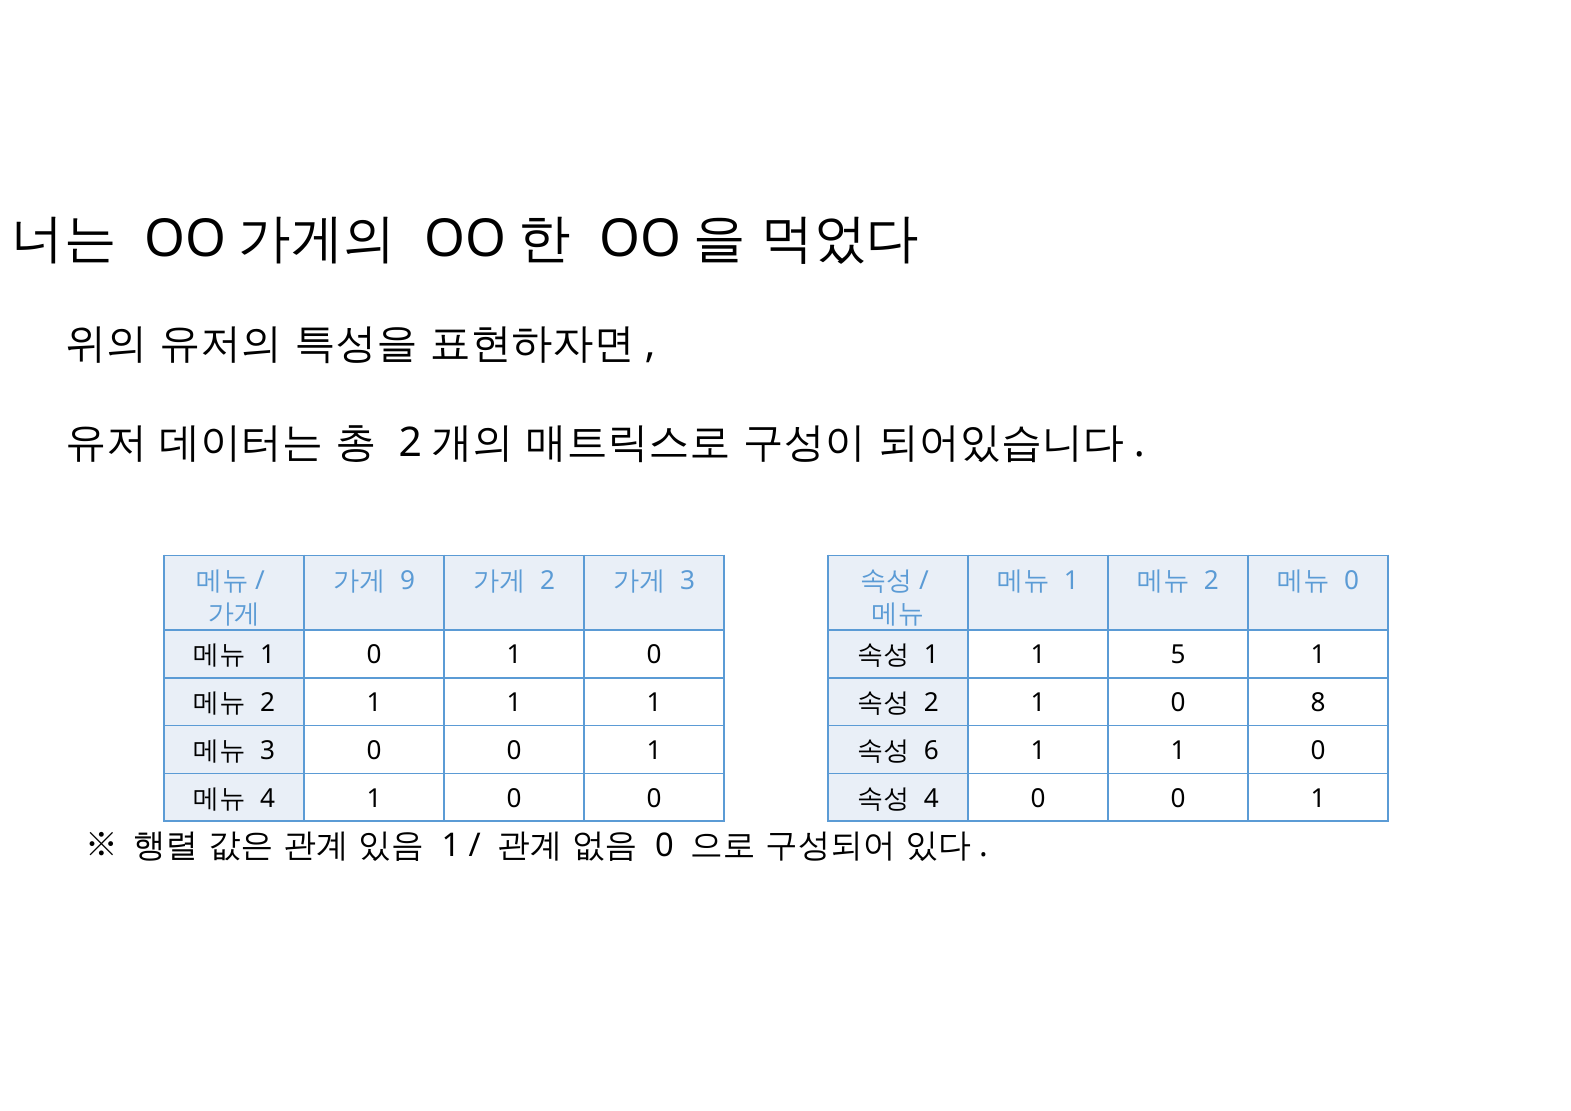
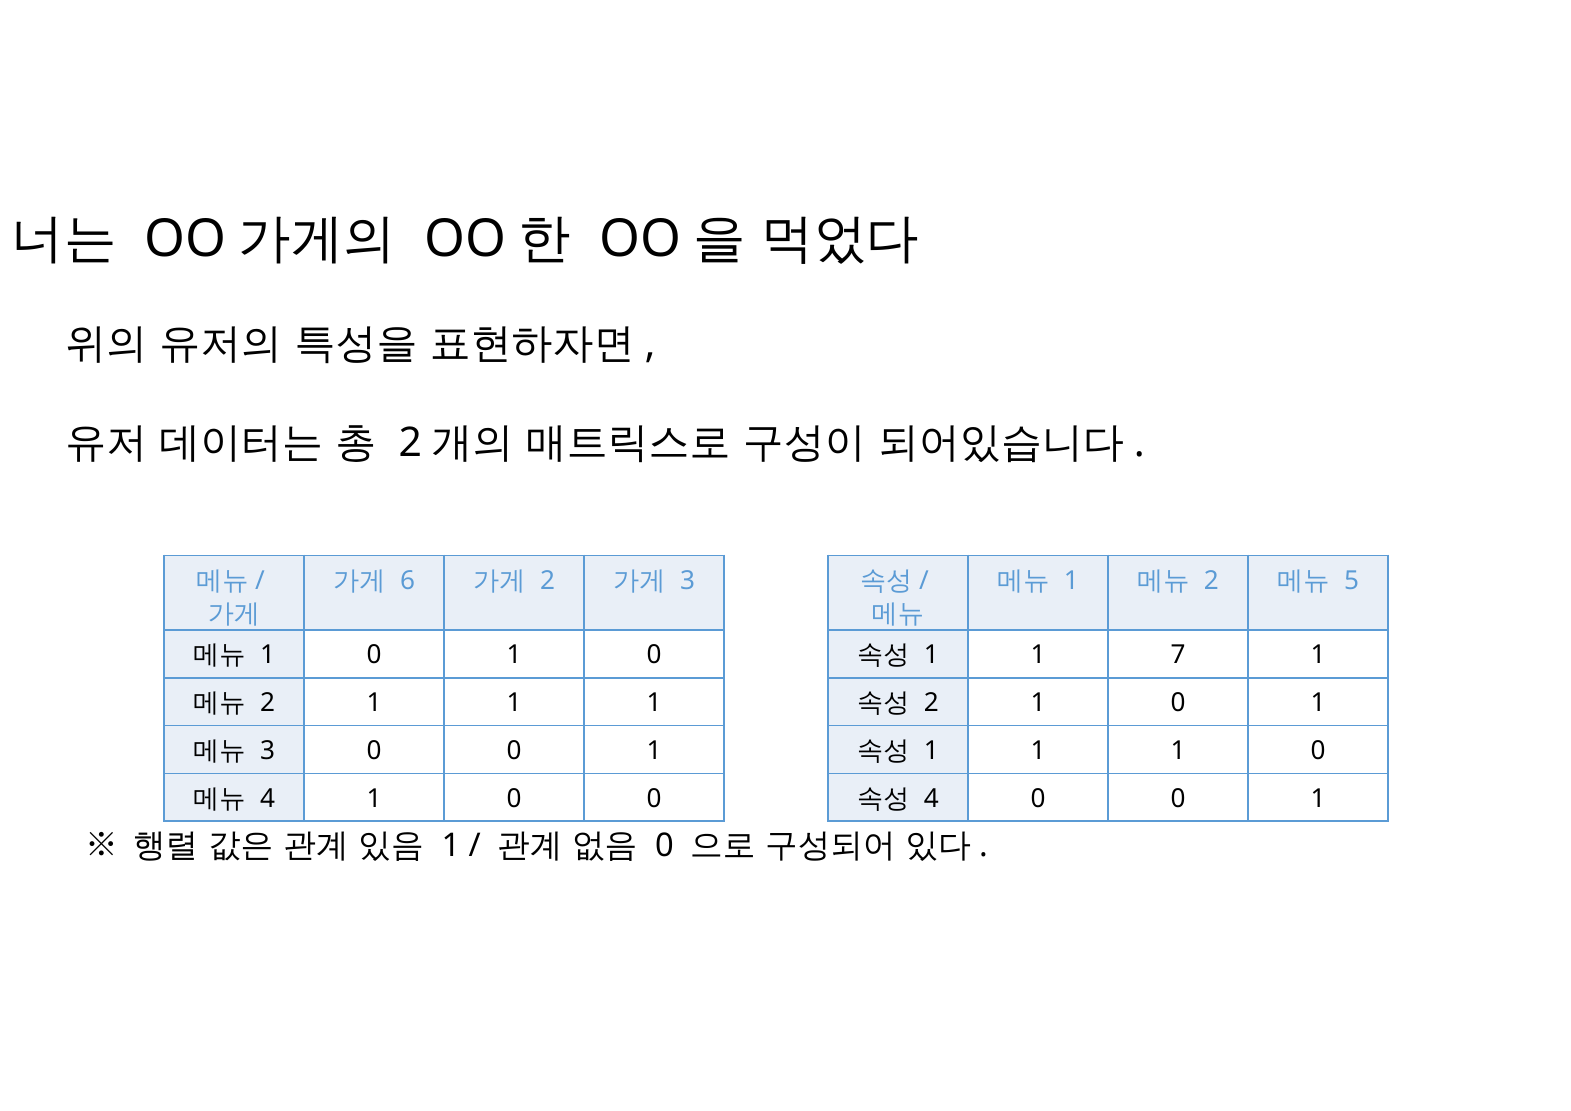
9: 9 -> 6
0 at (1351, 581): 0 -> 5
5: 5 -> 7
2 1 0 8: 8 -> 1
6 at (931, 751): 6 -> 1
